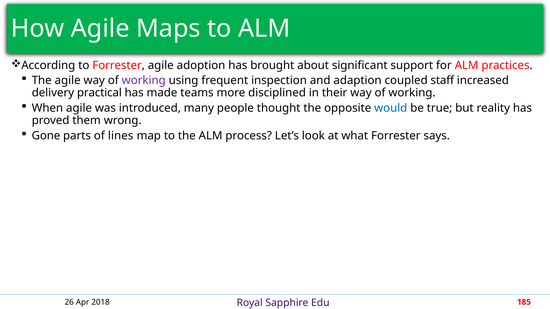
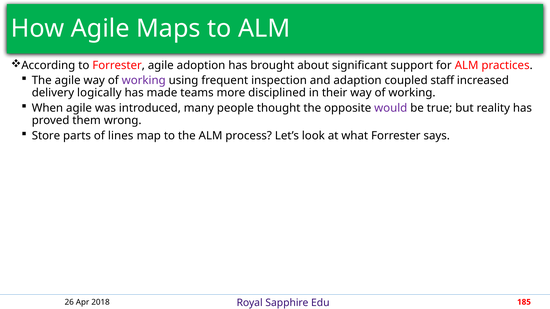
practical: practical -> logically
would colour: blue -> purple
Gone: Gone -> Store
